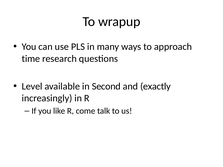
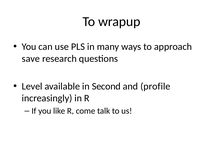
time: time -> save
exactly: exactly -> profile
